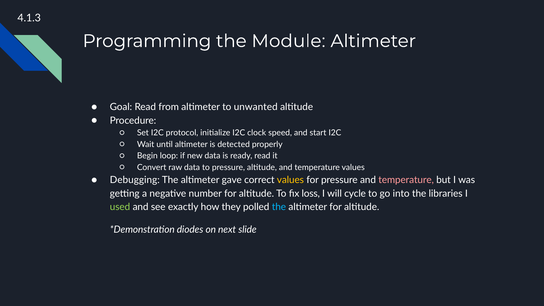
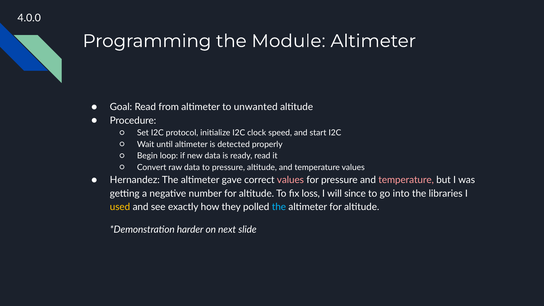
4.1.3: 4.1.3 -> 4.0.0
Debugging: Debugging -> Hernandez
values at (290, 180) colour: yellow -> pink
cycle: cycle -> since
used colour: light green -> yellow
diodes: diodes -> harder
